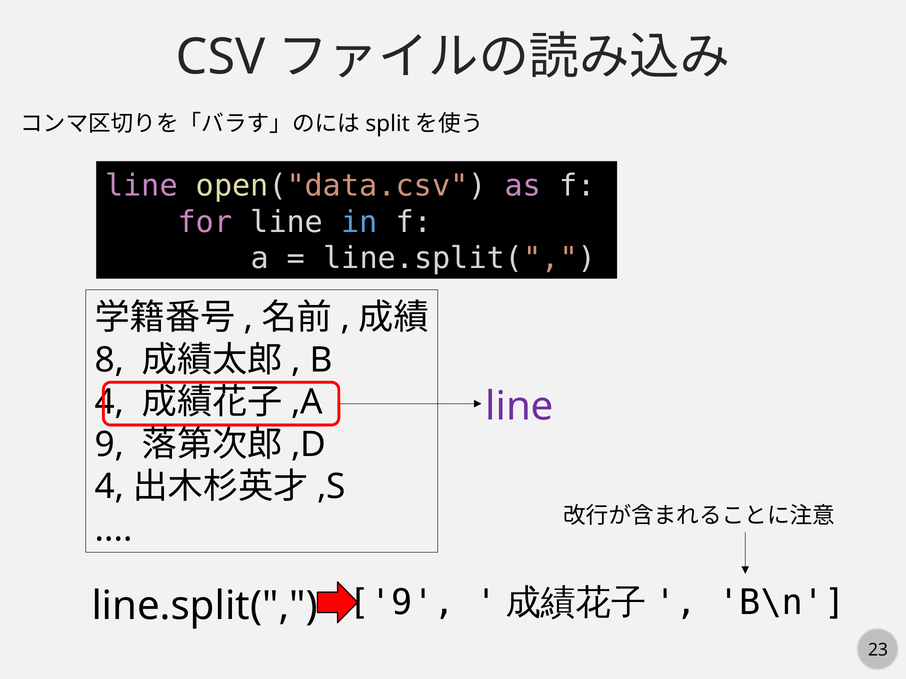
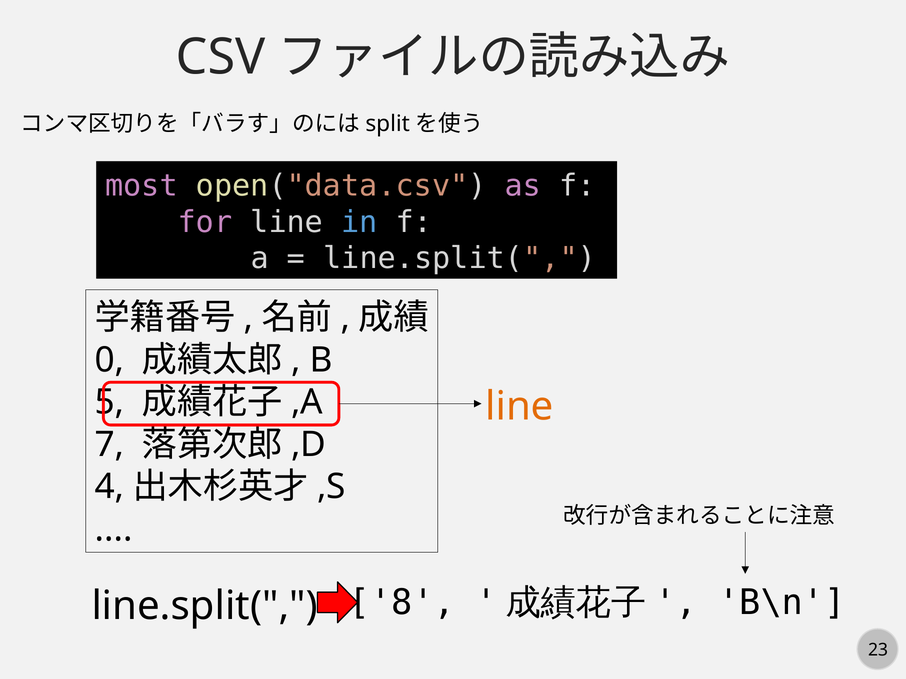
line at (142, 186): line -> most
8: 8 -> 0
4 at (110, 402): 4 -> 5
line at (519, 407) colour: purple -> orange
9 at (110, 445): 9 -> 7
line.split( 9: 9 -> 8
